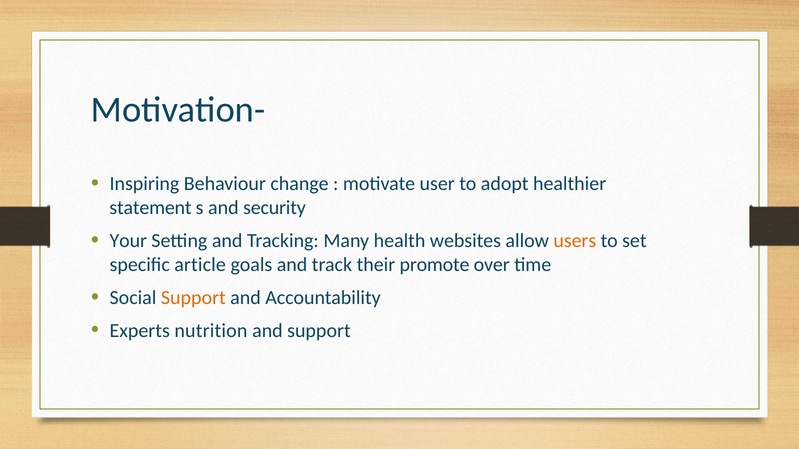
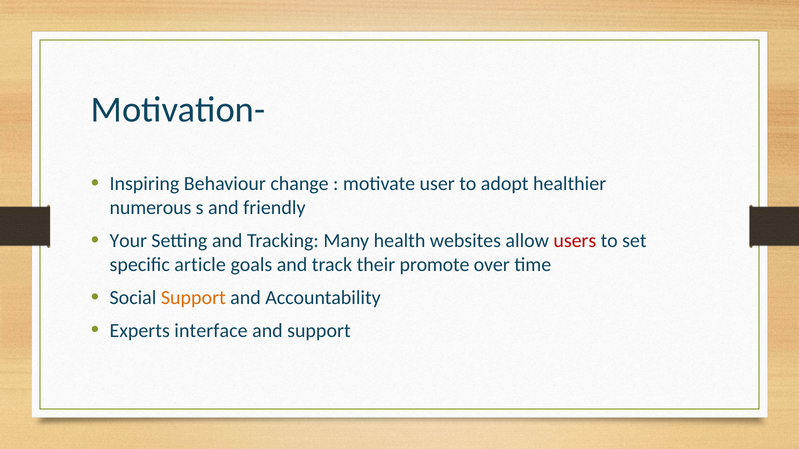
statement: statement -> numerous
security: security -> friendly
users colour: orange -> red
nutrition: nutrition -> interface
